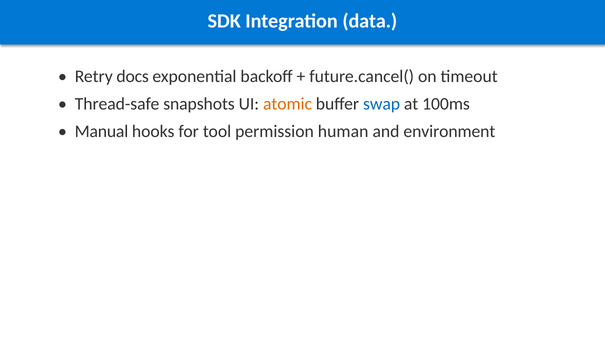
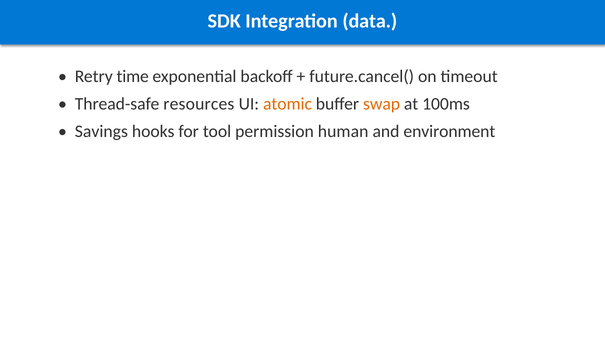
docs: docs -> time
snapshots: snapshots -> resources
swap colour: blue -> orange
Manual: Manual -> Savings
